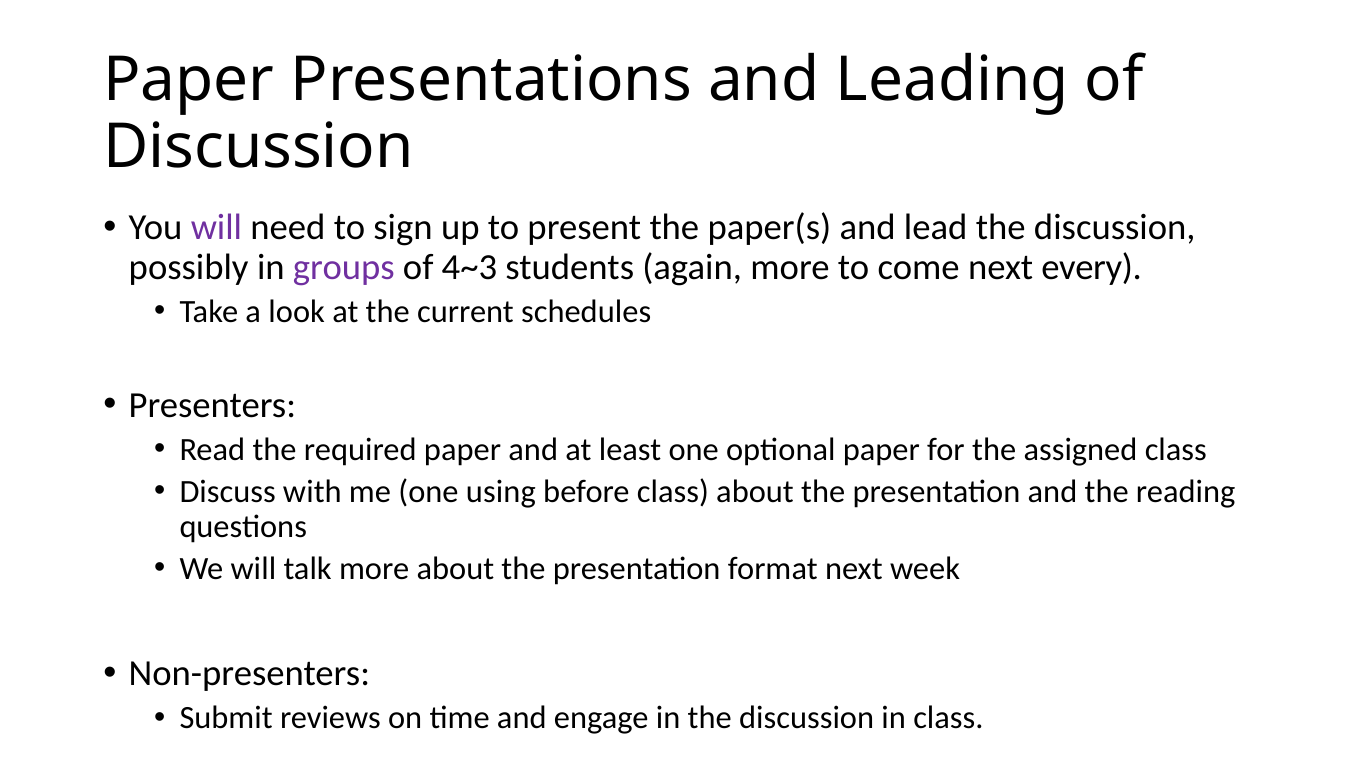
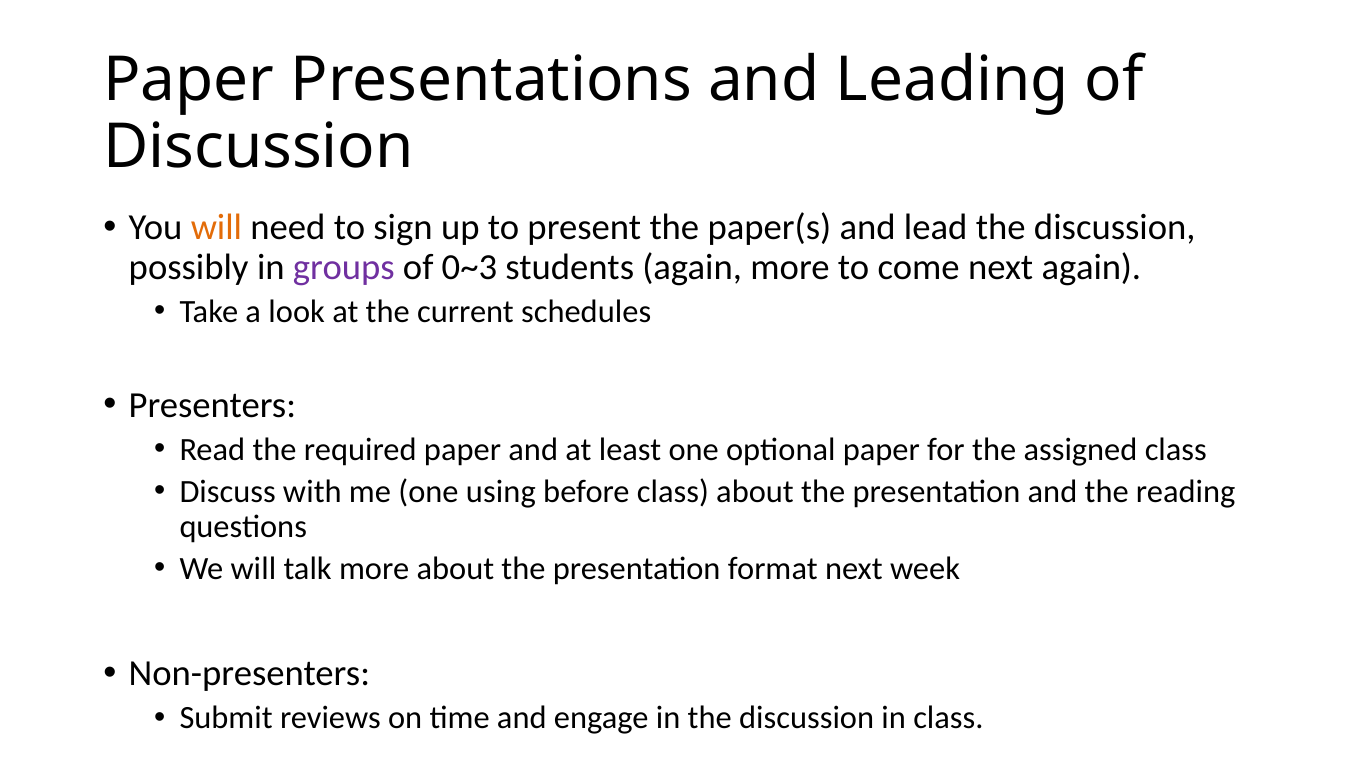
will at (216, 228) colour: purple -> orange
4~3: 4~3 -> 0~3
next every: every -> again
